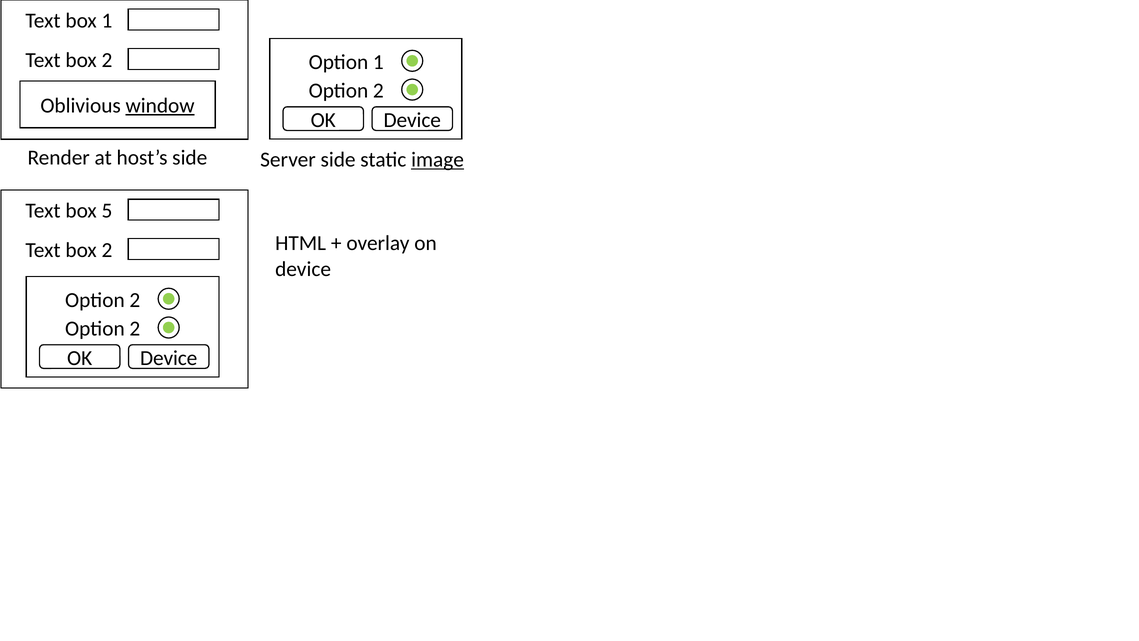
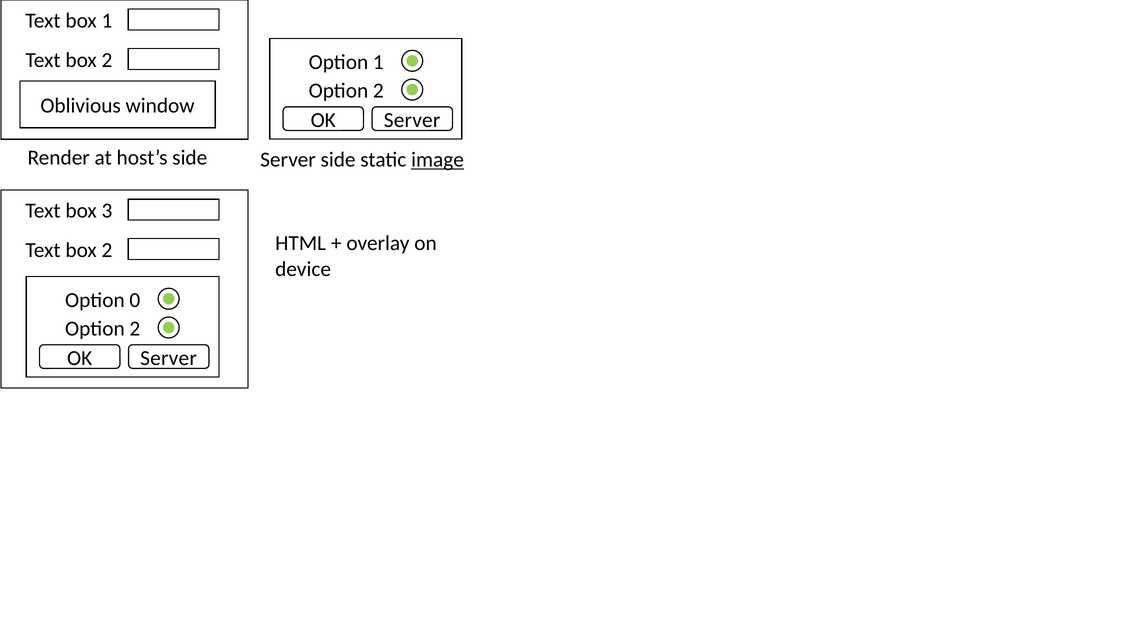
window underline: present -> none
Device at (412, 120): Device -> Server
5: 5 -> 3
2 at (135, 300): 2 -> 0
Device at (169, 358): Device -> Server
